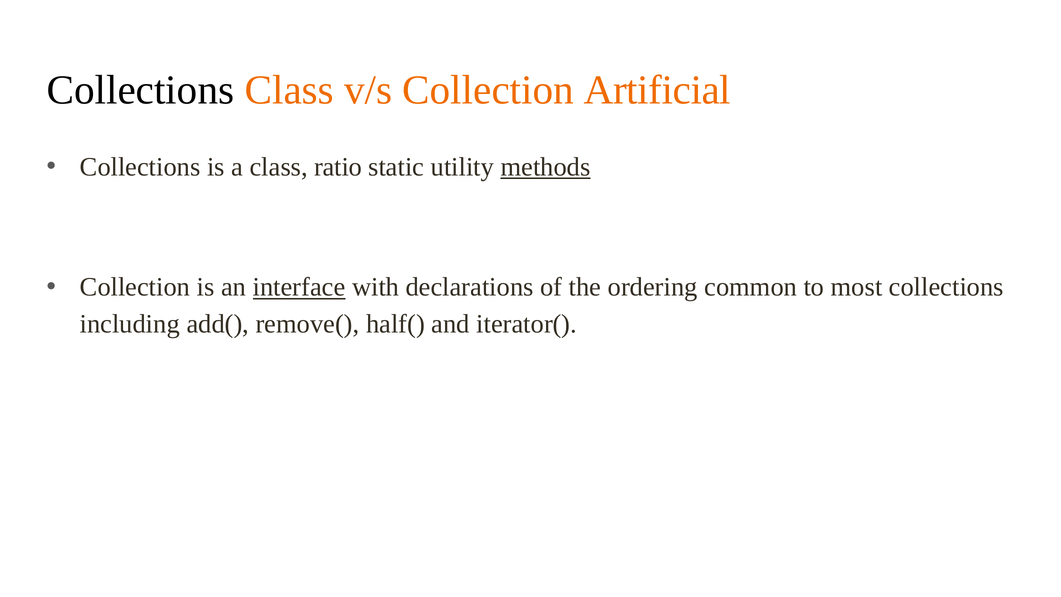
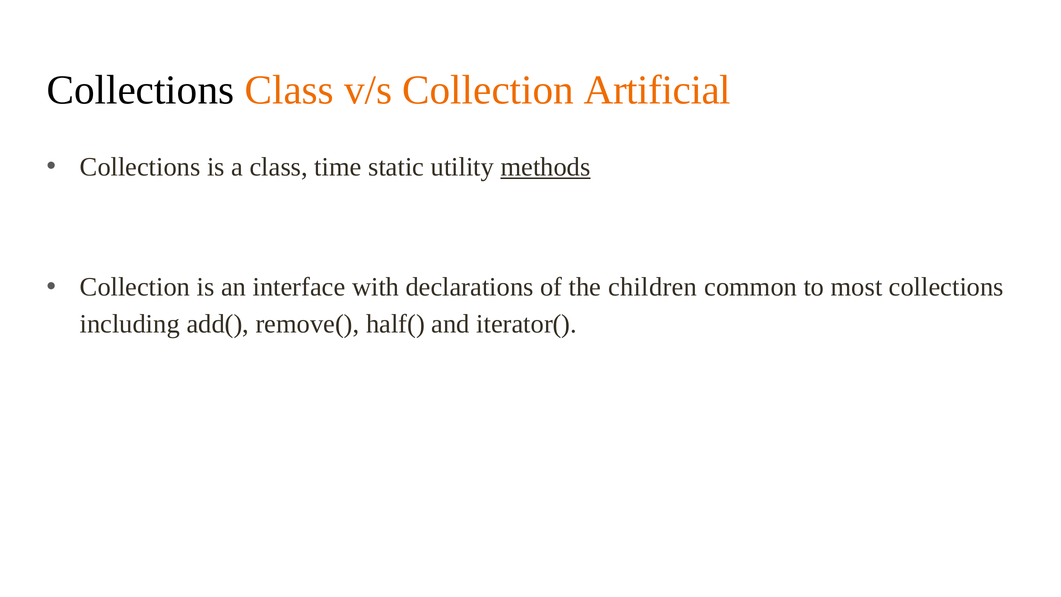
ratio: ratio -> time
interface underline: present -> none
ordering: ordering -> children
